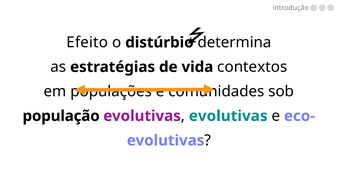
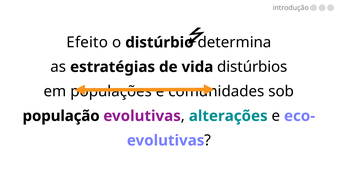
contextos: contextos -> distúrbios
evolutivas at (228, 116): evolutivas -> alterações
